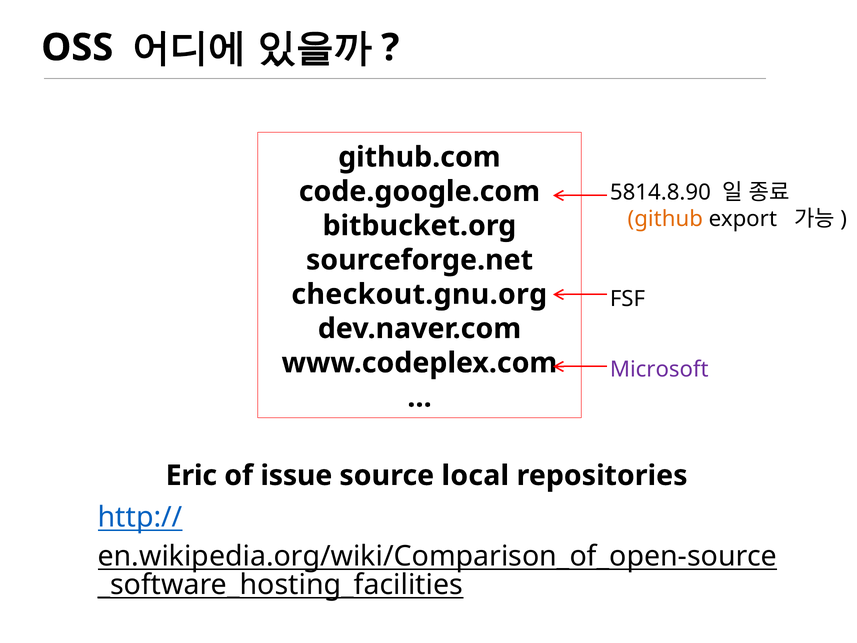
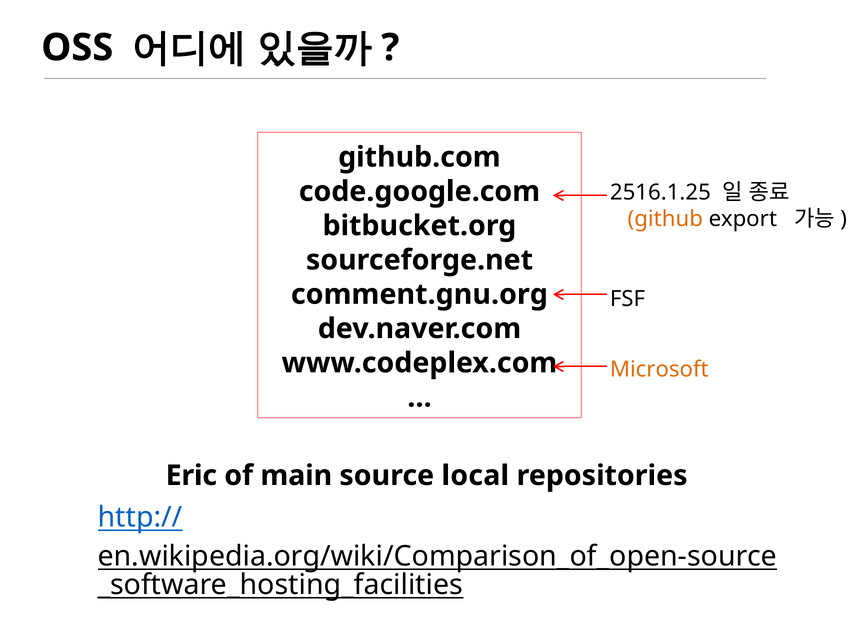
5814.8.90: 5814.8.90 -> 2516.1.25
checkout.gnu.org: checkout.gnu.org -> comment.gnu.org
Microsoft colour: purple -> orange
issue: issue -> main
